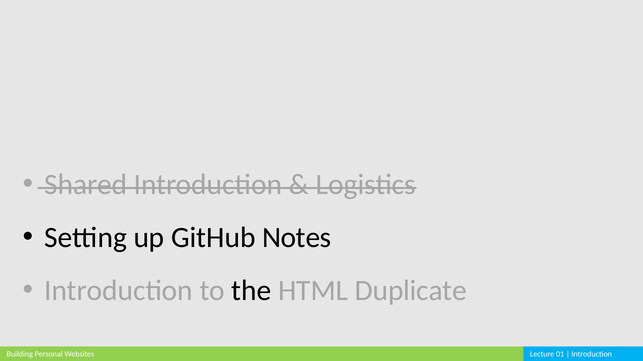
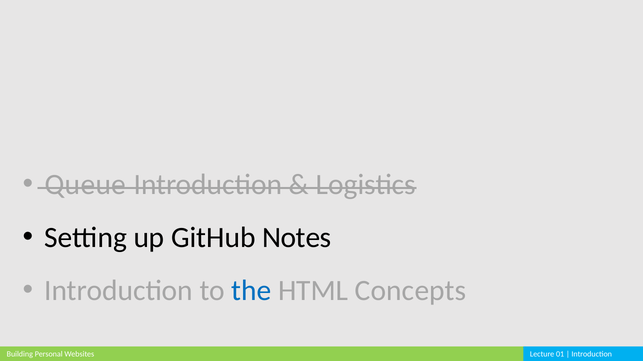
Shared: Shared -> Queue
the colour: black -> blue
Duplicate: Duplicate -> Concepts
